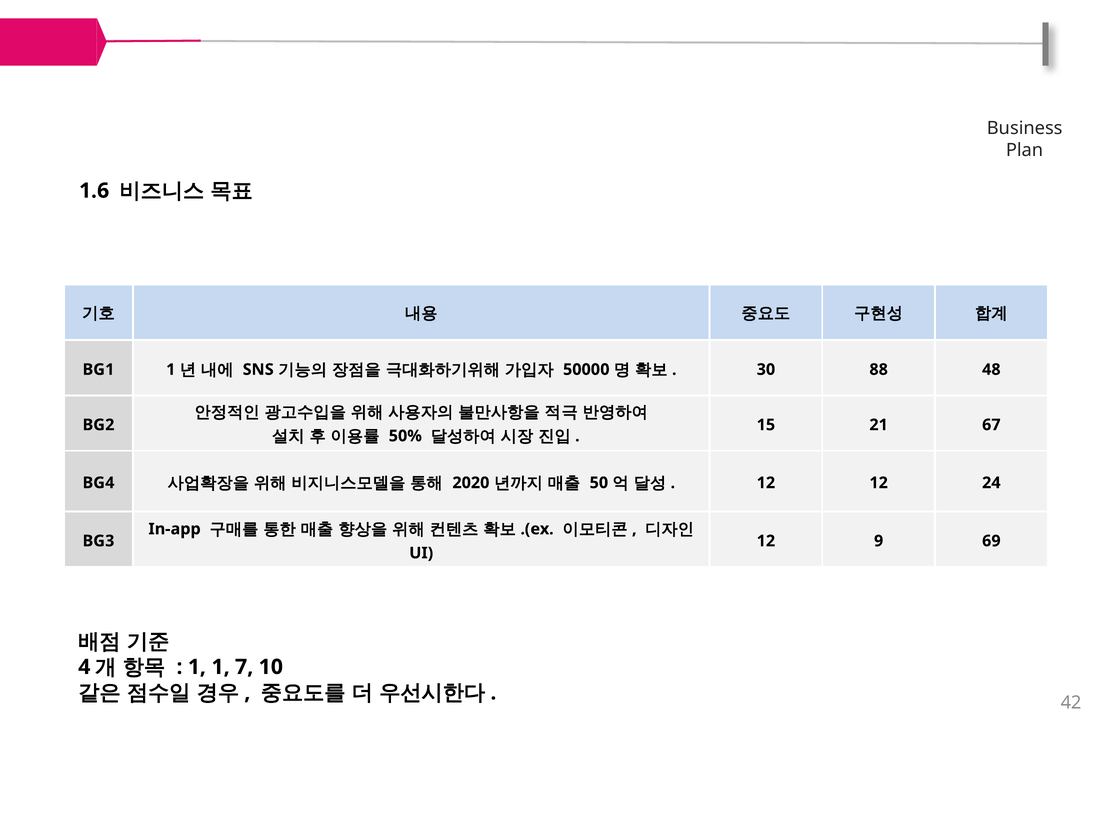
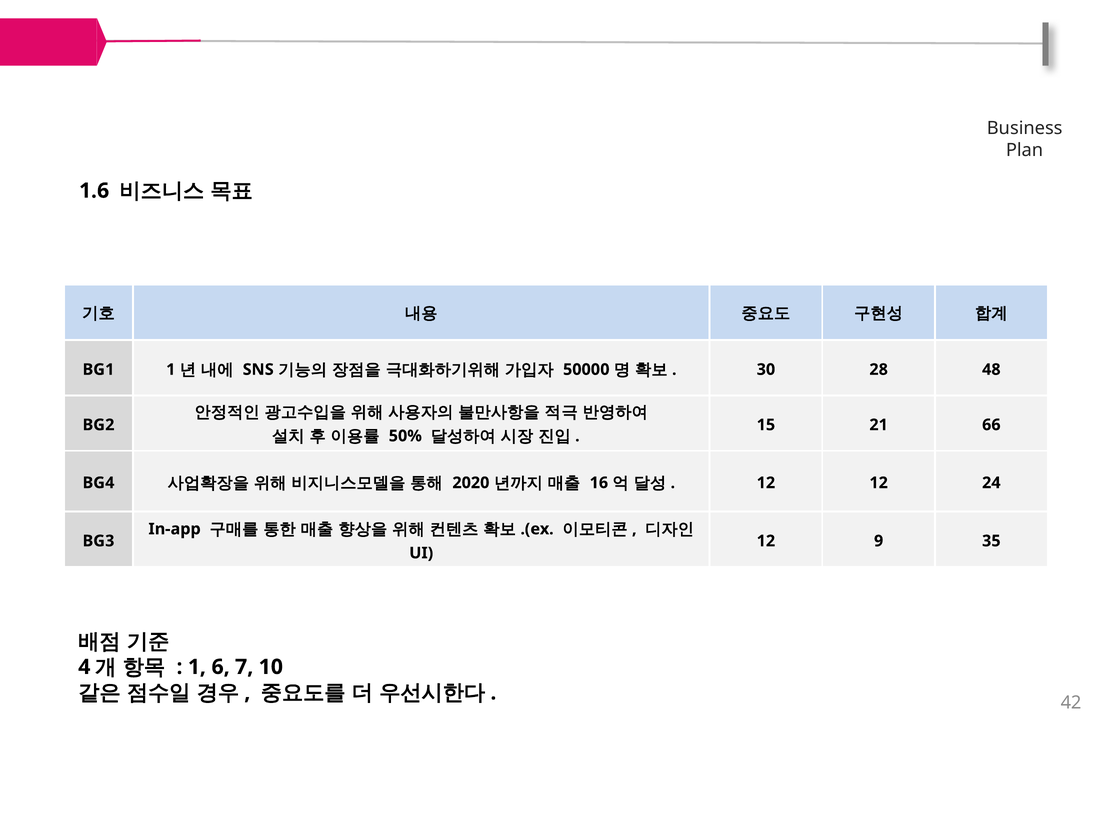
88: 88 -> 28
67: 67 -> 66
50: 50 -> 16
69: 69 -> 35
1 1: 1 -> 6
